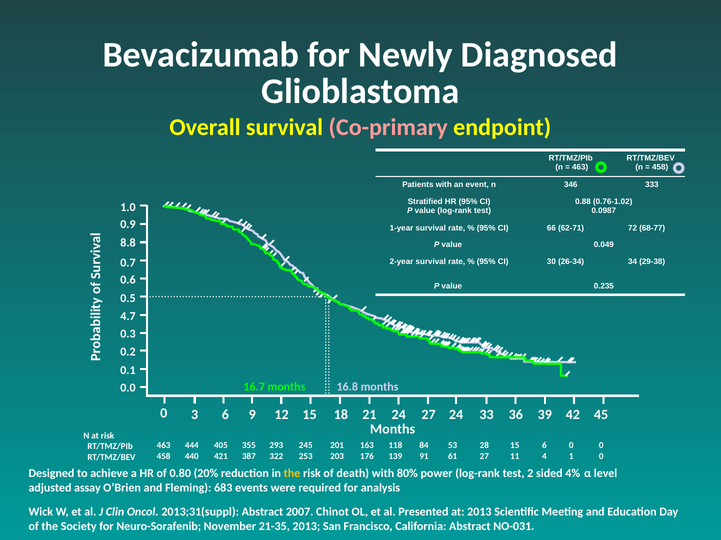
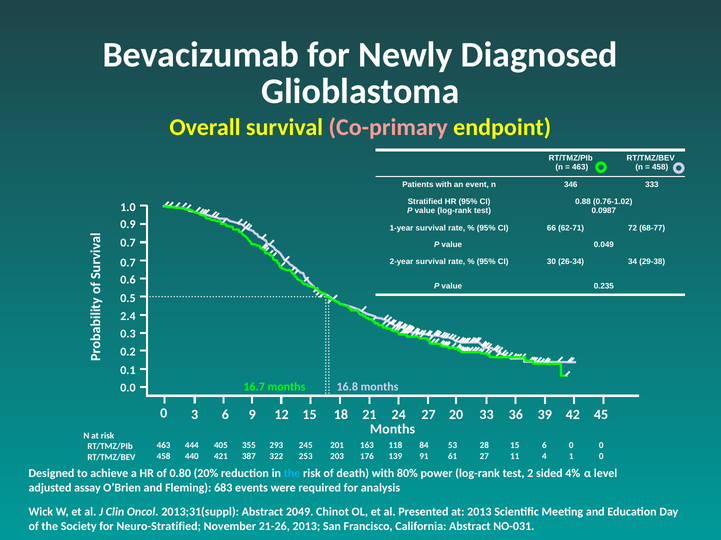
8.8 at (128, 243): 8.8 -> 0.7
4.7: 4.7 -> 2.4
27 24: 24 -> 20
the at (292, 474) colour: yellow -> light blue
2007: 2007 -> 2049
Neuro-Sorafenib: Neuro-Sorafenib -> Neuro-Stratified
21-35: 21-35 -> 21-26
